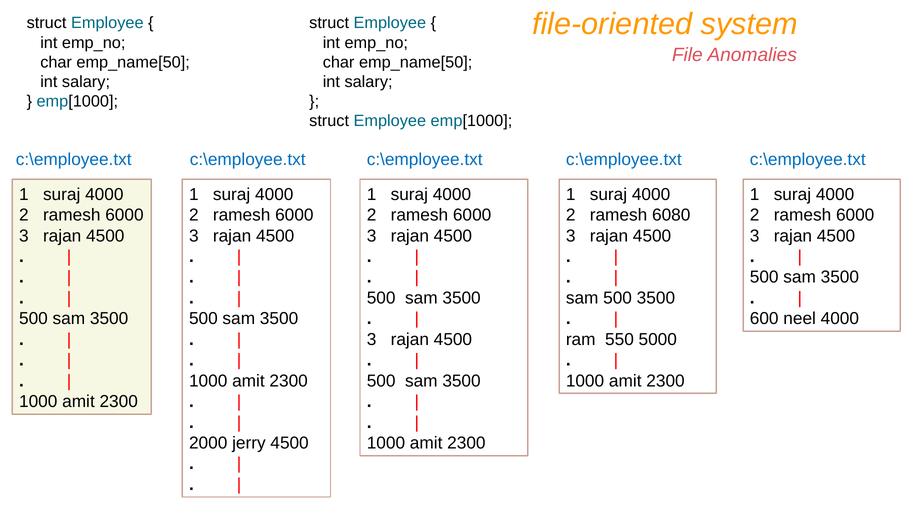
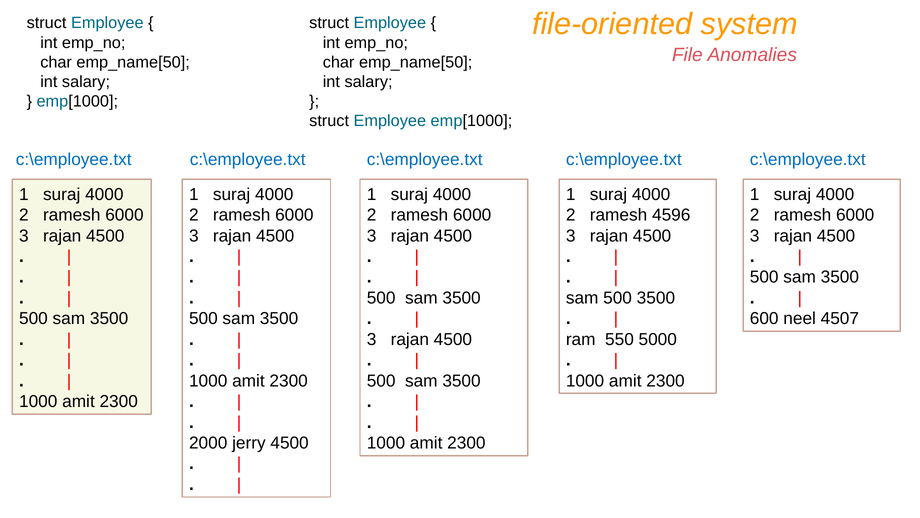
6080: 6080 -> 4596
neel 4000: 4000 -> 4507
